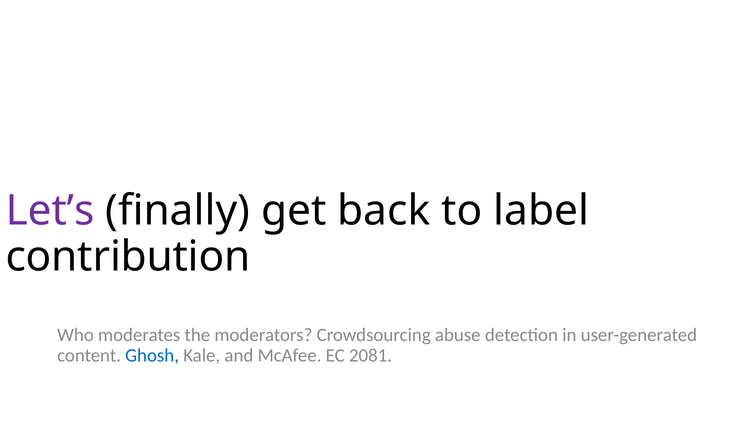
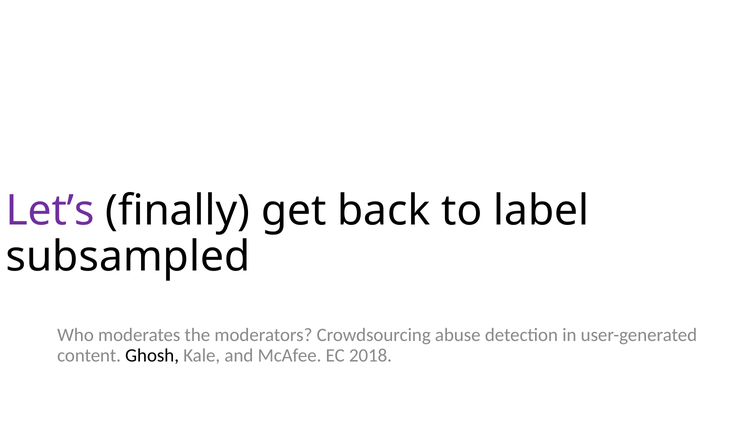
contribution: contribution -> subsampled
Ghosh colour: blue -> black
2081: 2081 -> 2018
